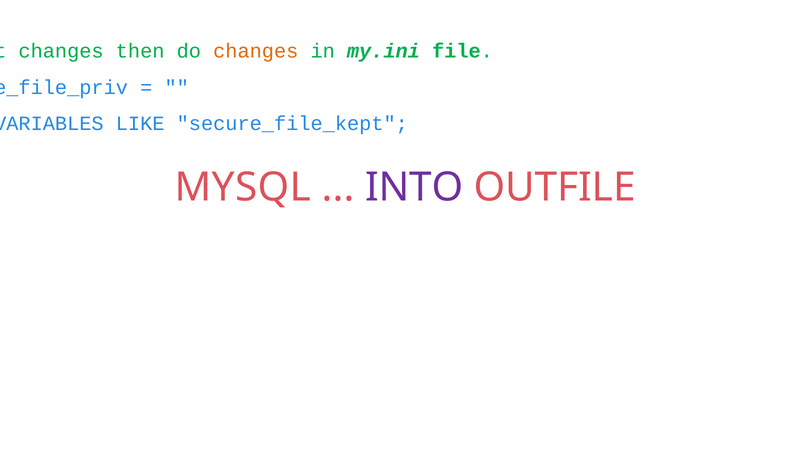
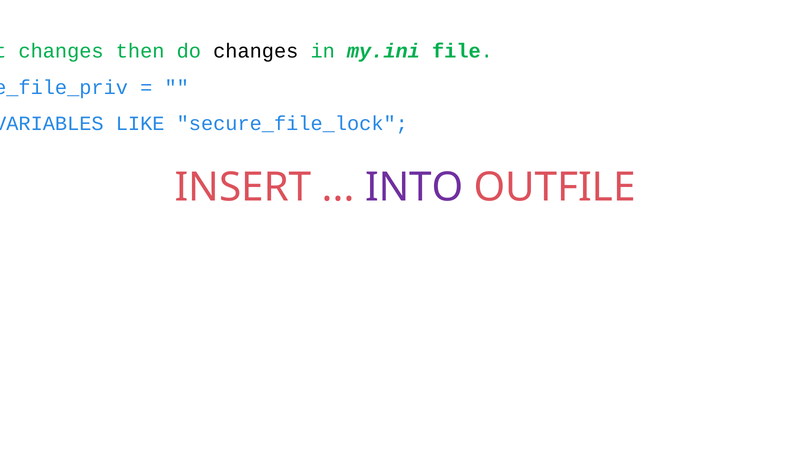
changes at (256, 51) colour: orange -> black
secure_file_kept: secure_file_kept -> secure_file_lock
MYSQL: MYSQL -> INSERT
